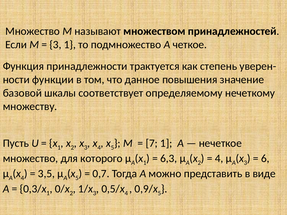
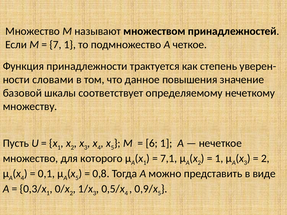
3 at (55, 45): 3 -> 7
функции: функции -> словами
7: 7 -> 6
6,3: 6,3 -> 7,1
4 at (219, 159): 4 -> 1
6 at (265, 159): 6 -> 2
3,5: 3,5 -> 0,1
0,7: 0,7 -> 0,8
